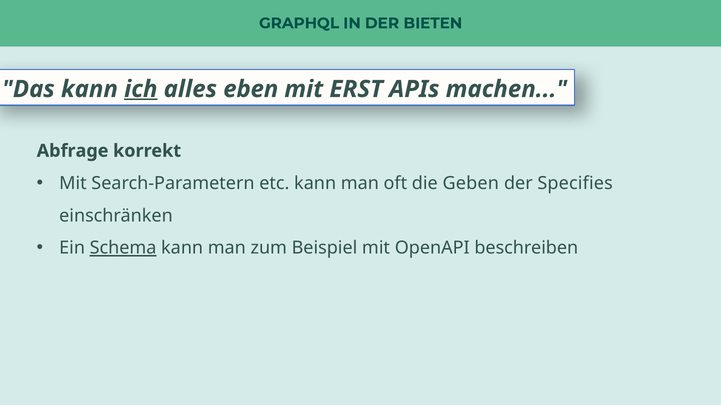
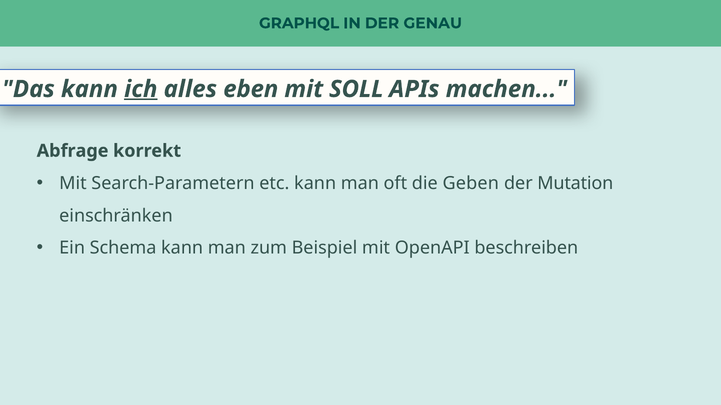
BIETEN: BIETEN -> GENAU
ERST: ERST -> SOLL
Specifies: Specifies -> Mutation
Schema underline: present -> none
